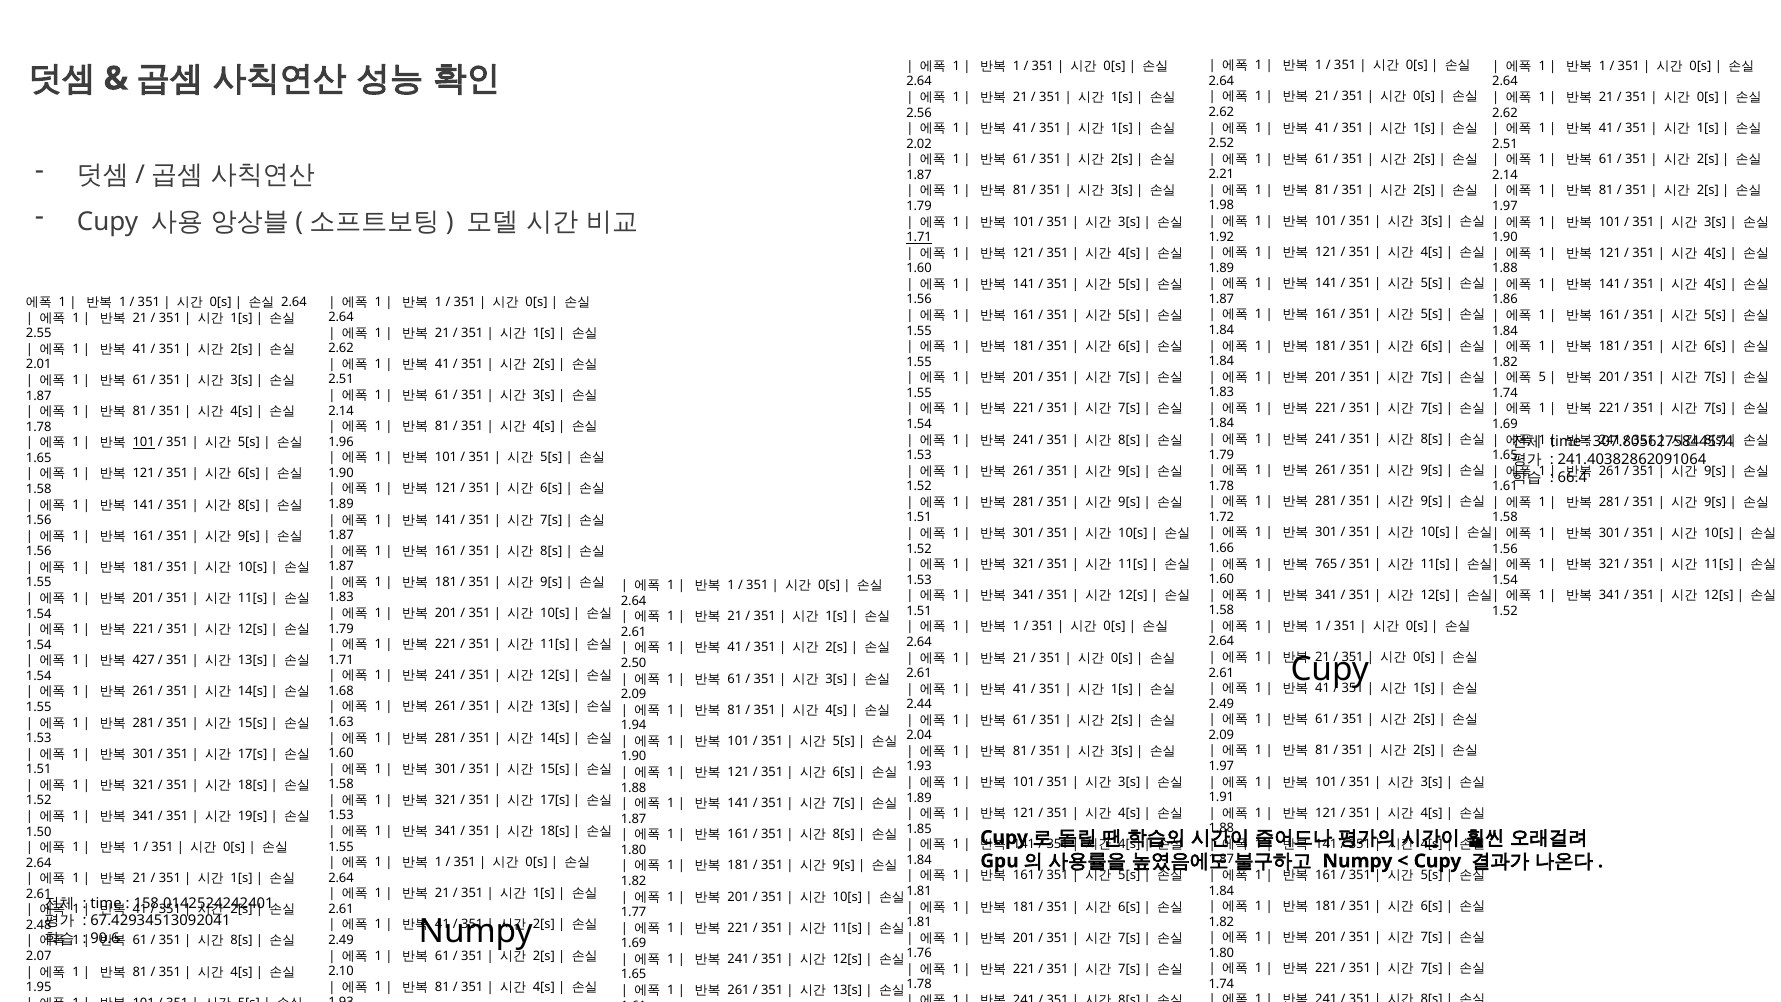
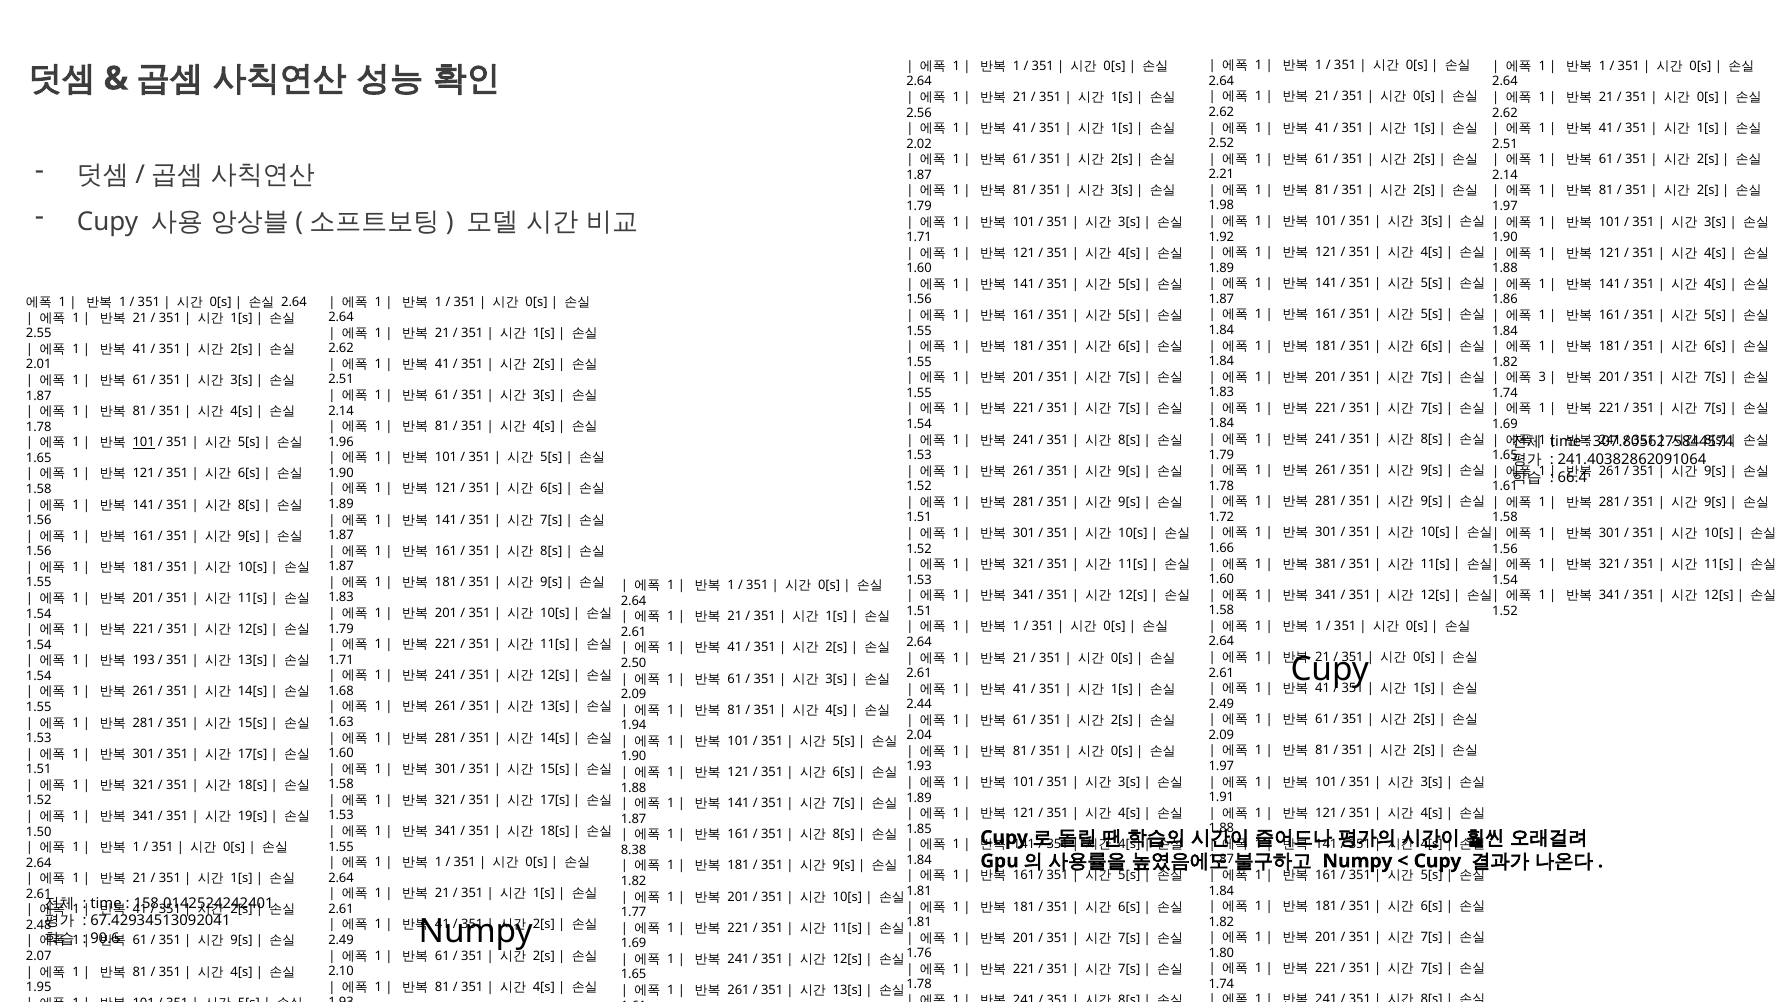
1.71 at (919, 237) underline: present -> none
5: 5 -> 3
765: 765 -> 381
427: 427 -> 193
3[s at (1122, 751): 3[s -> 0[s
1.80 at (634, 850): 1.80 -> 8.38
8[s at (242, 941): 8[s -> 9[s
